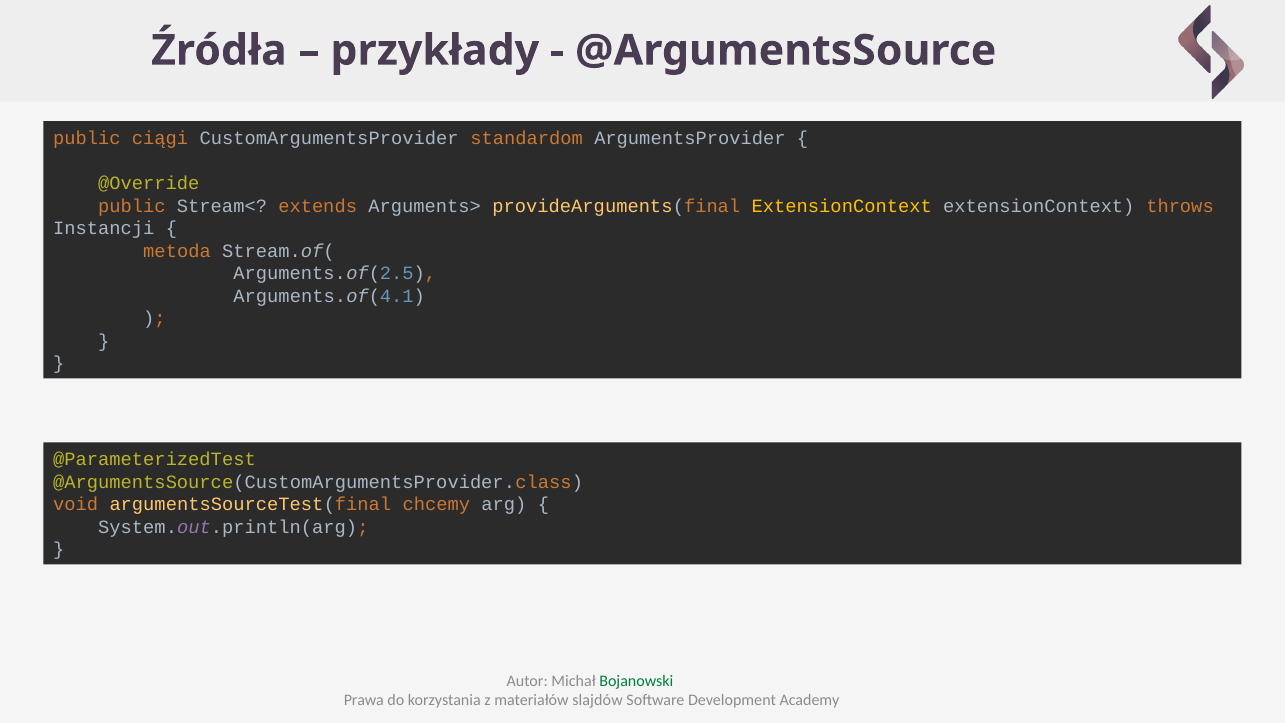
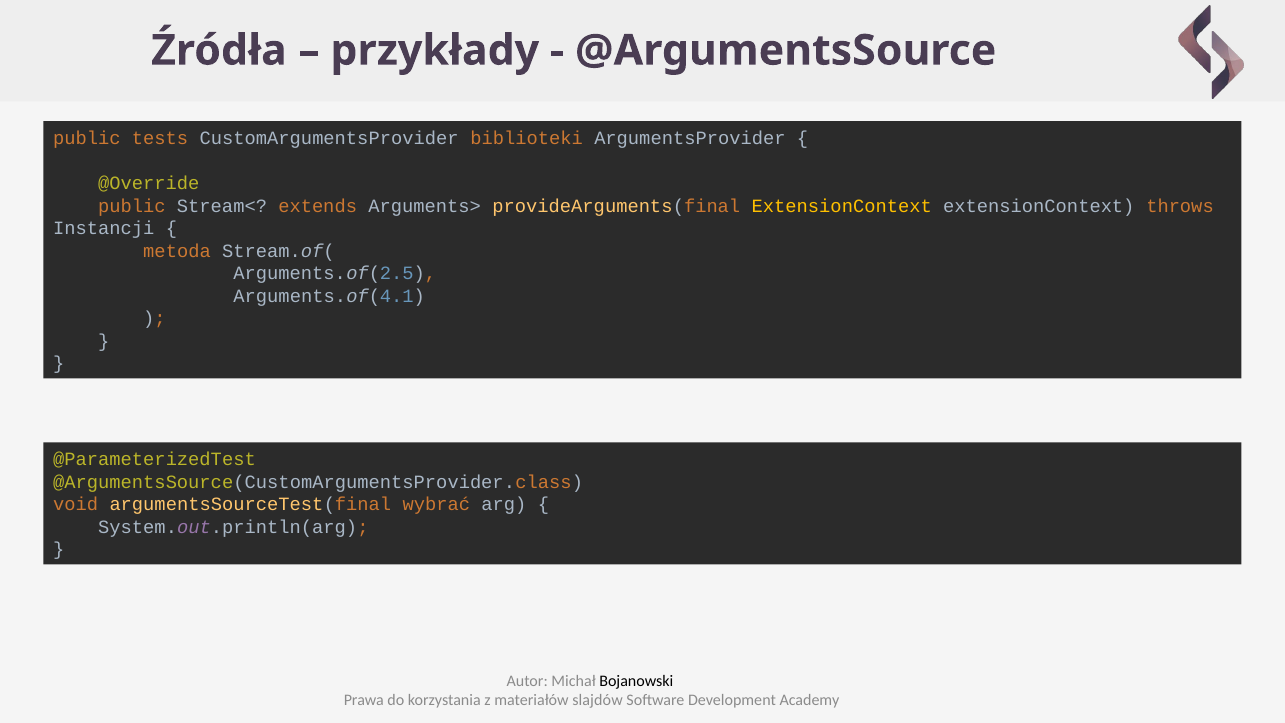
ciągi: ciągi -> tests
standardom: standardom -> biblioteki
chcemy: chcemy -> wybrać
Bojanowski colour: green -> black
